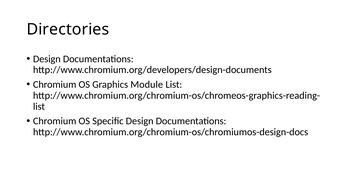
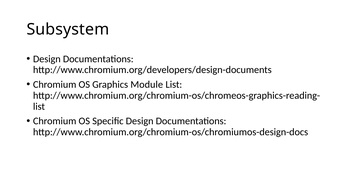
Directories: Directories -> Subsystem
